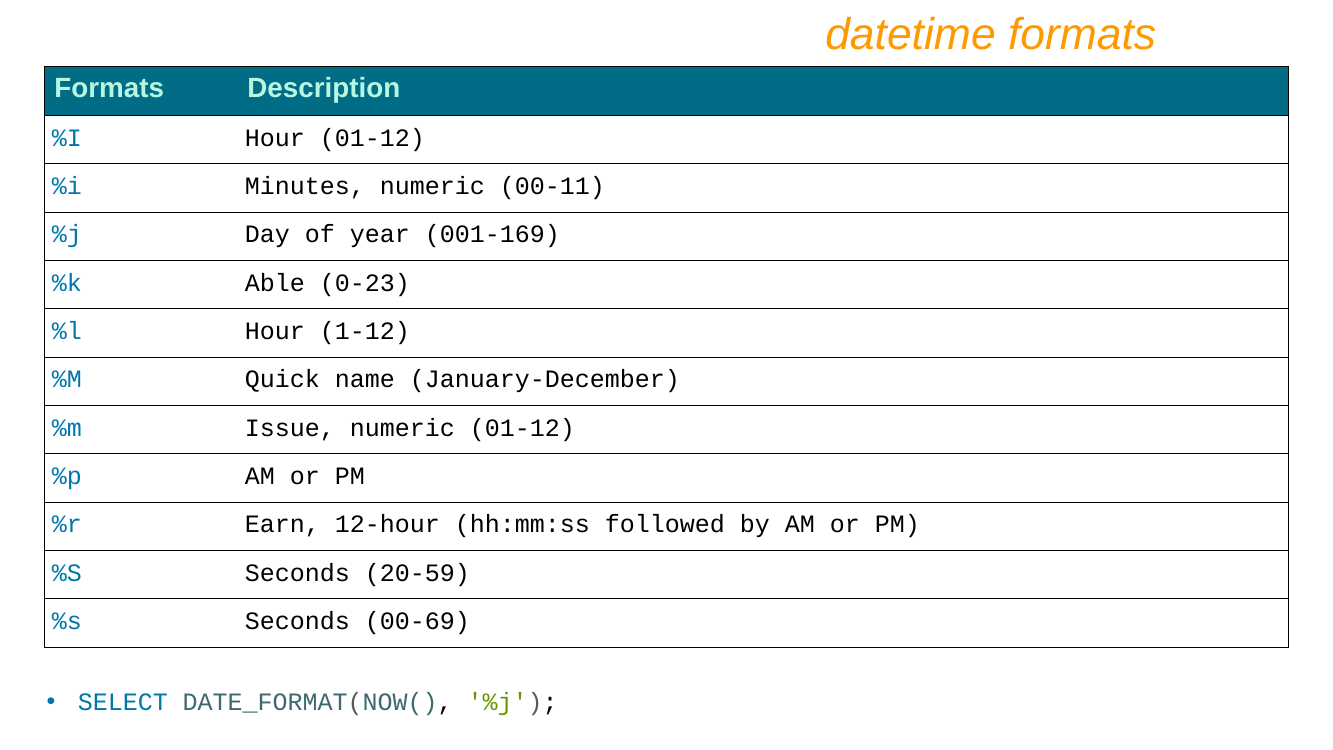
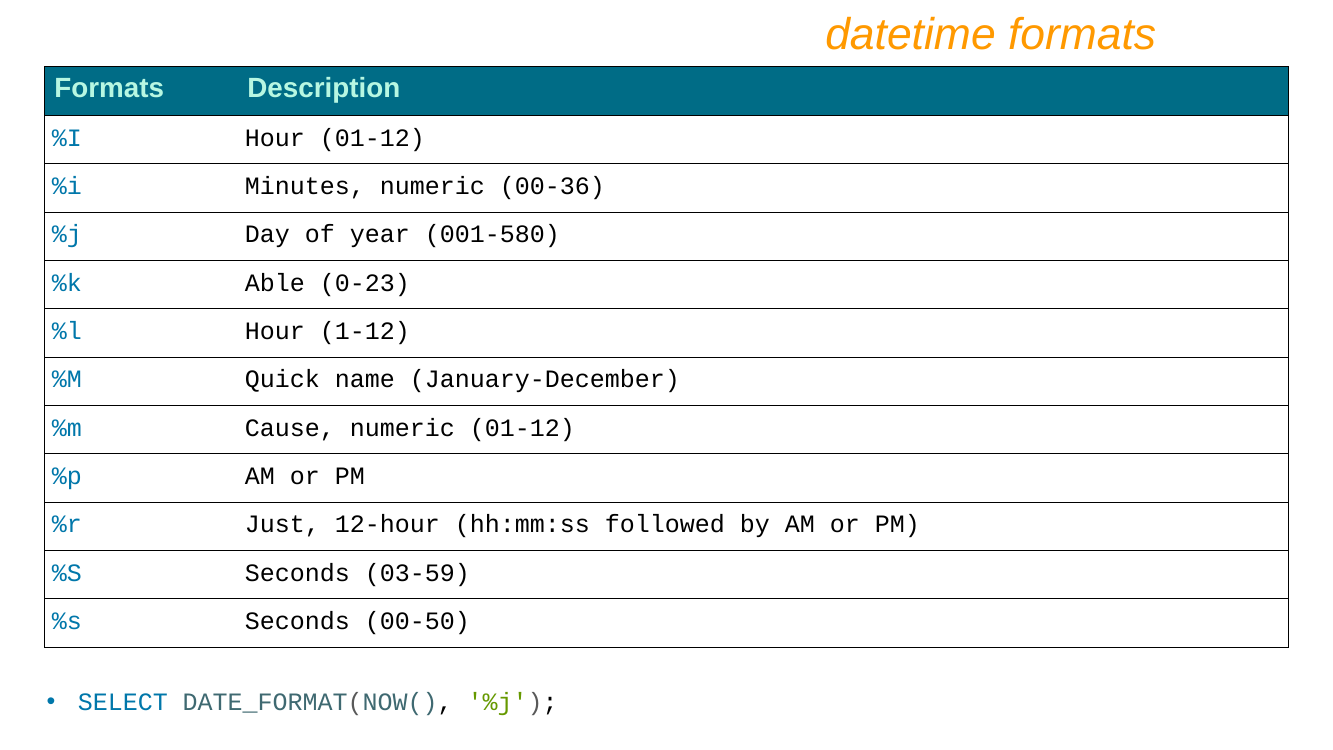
00-11: 00-11 -> 00-36
001-169: 001-169 -> 001-580
Issue: Issue -> Cause
Earn: Earn -> Just
20-59: 20-59 -> 03-59
00-69: 00-69 -> 00-50
